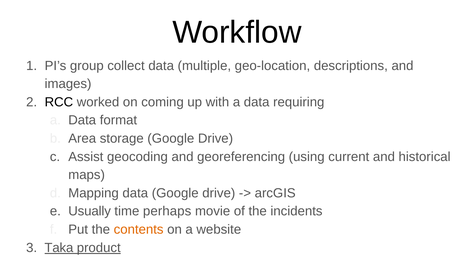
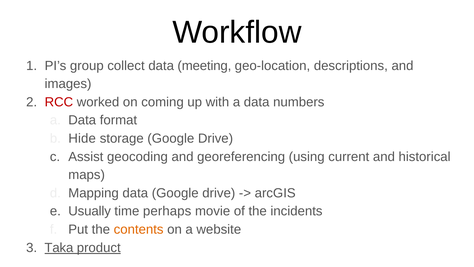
multiple: multiple -> meeting
RCC colour: black -> red
requiring: requiring -> numbers
Area: Area -> Hide
